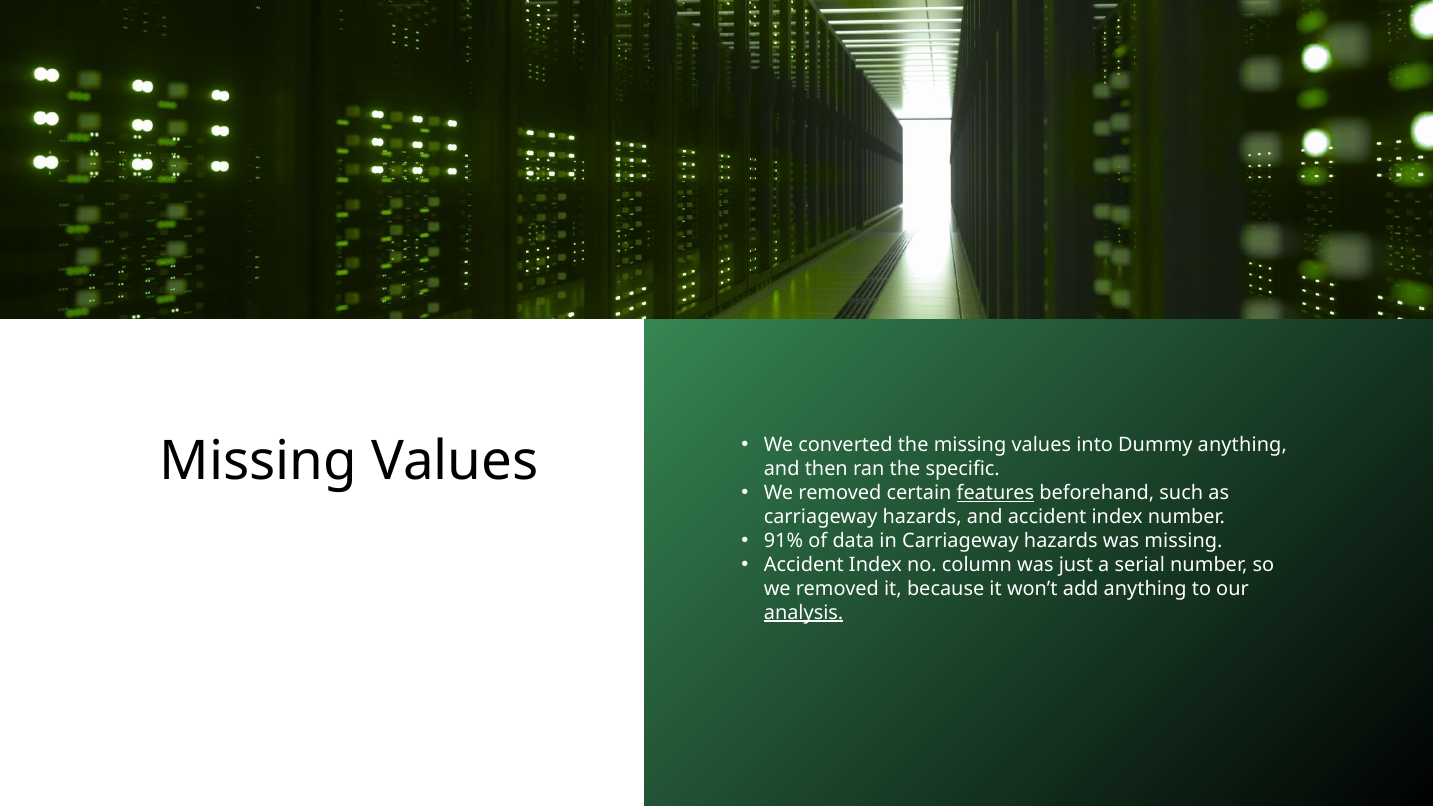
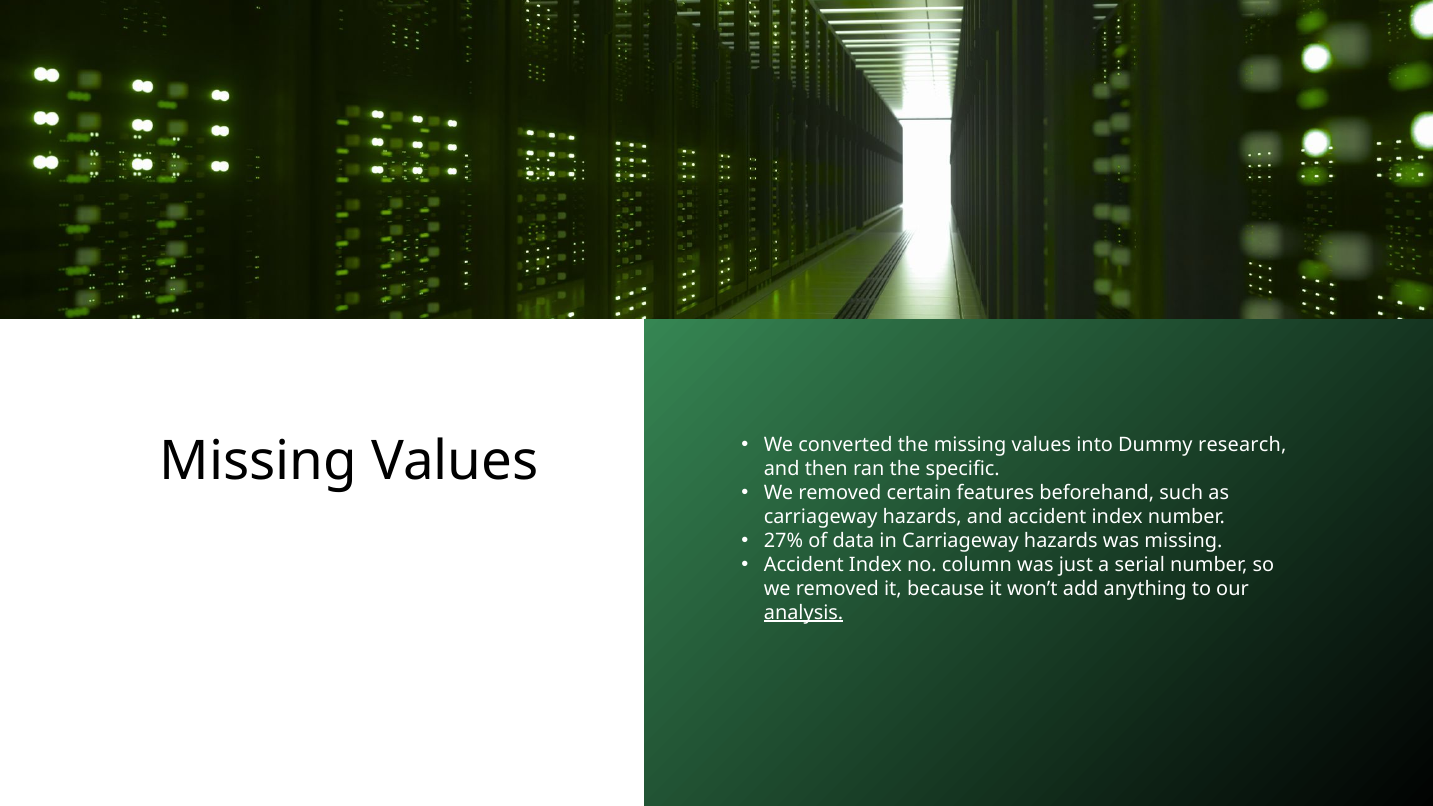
Dummy anything: anything -> research
features underline: present -> none
91%: 91% -> 27%
